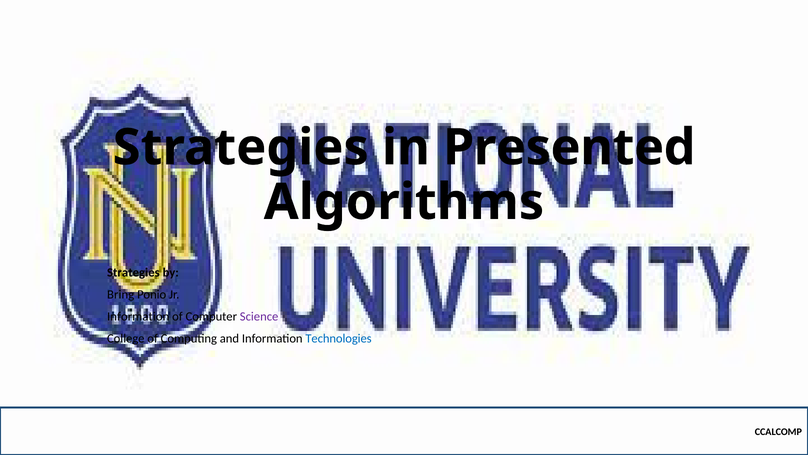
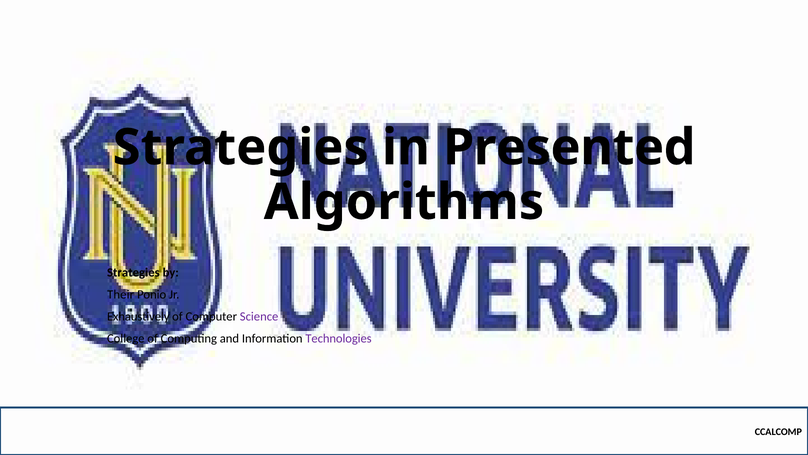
Bring: Bring -> Their
Information at (138, 316): Information -> Exhaustively
Technologies colour: blue -> purple
